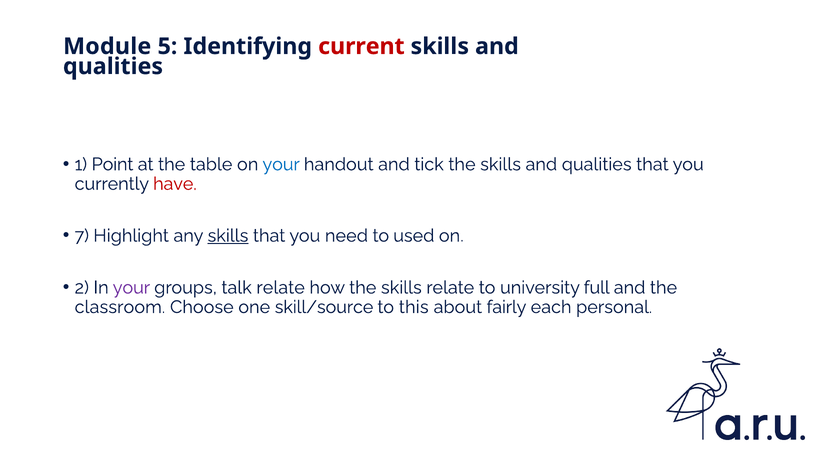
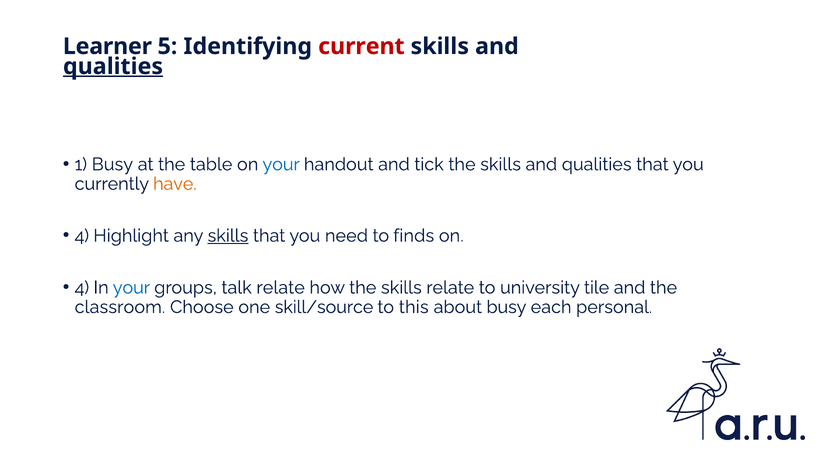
Module: Module -> Learner
qualities at (113, 67) underline: none -> present
1 Point: Point -> Busy
have colour: red -> orange
7 at (82, 236): 7 -> 4
used: used -> finds
2 at (82, 288): 2 -> 4
your at (131, 288) colour: purple -> blue
full: full -> tile
about fairly: fairly -> busy
